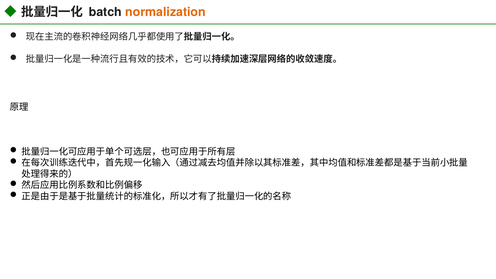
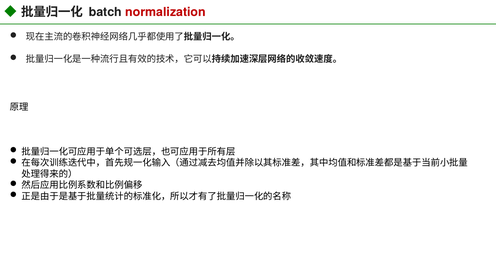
normalization colour: orange -> red
